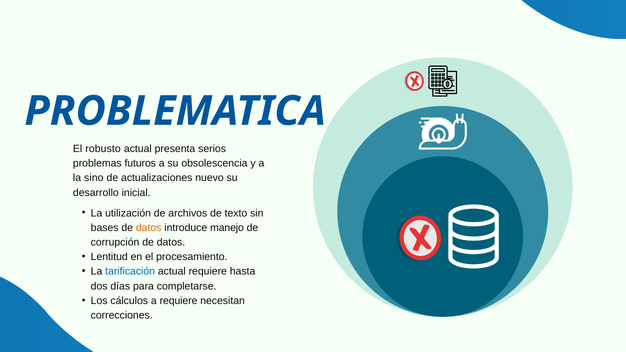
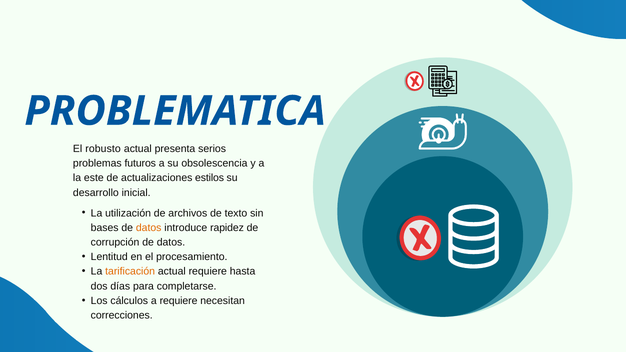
sino: sino -> este
nuevo: nuevo -> estilos
manejo: manejo -> rapidez
tarificación colour: blue -> orange
